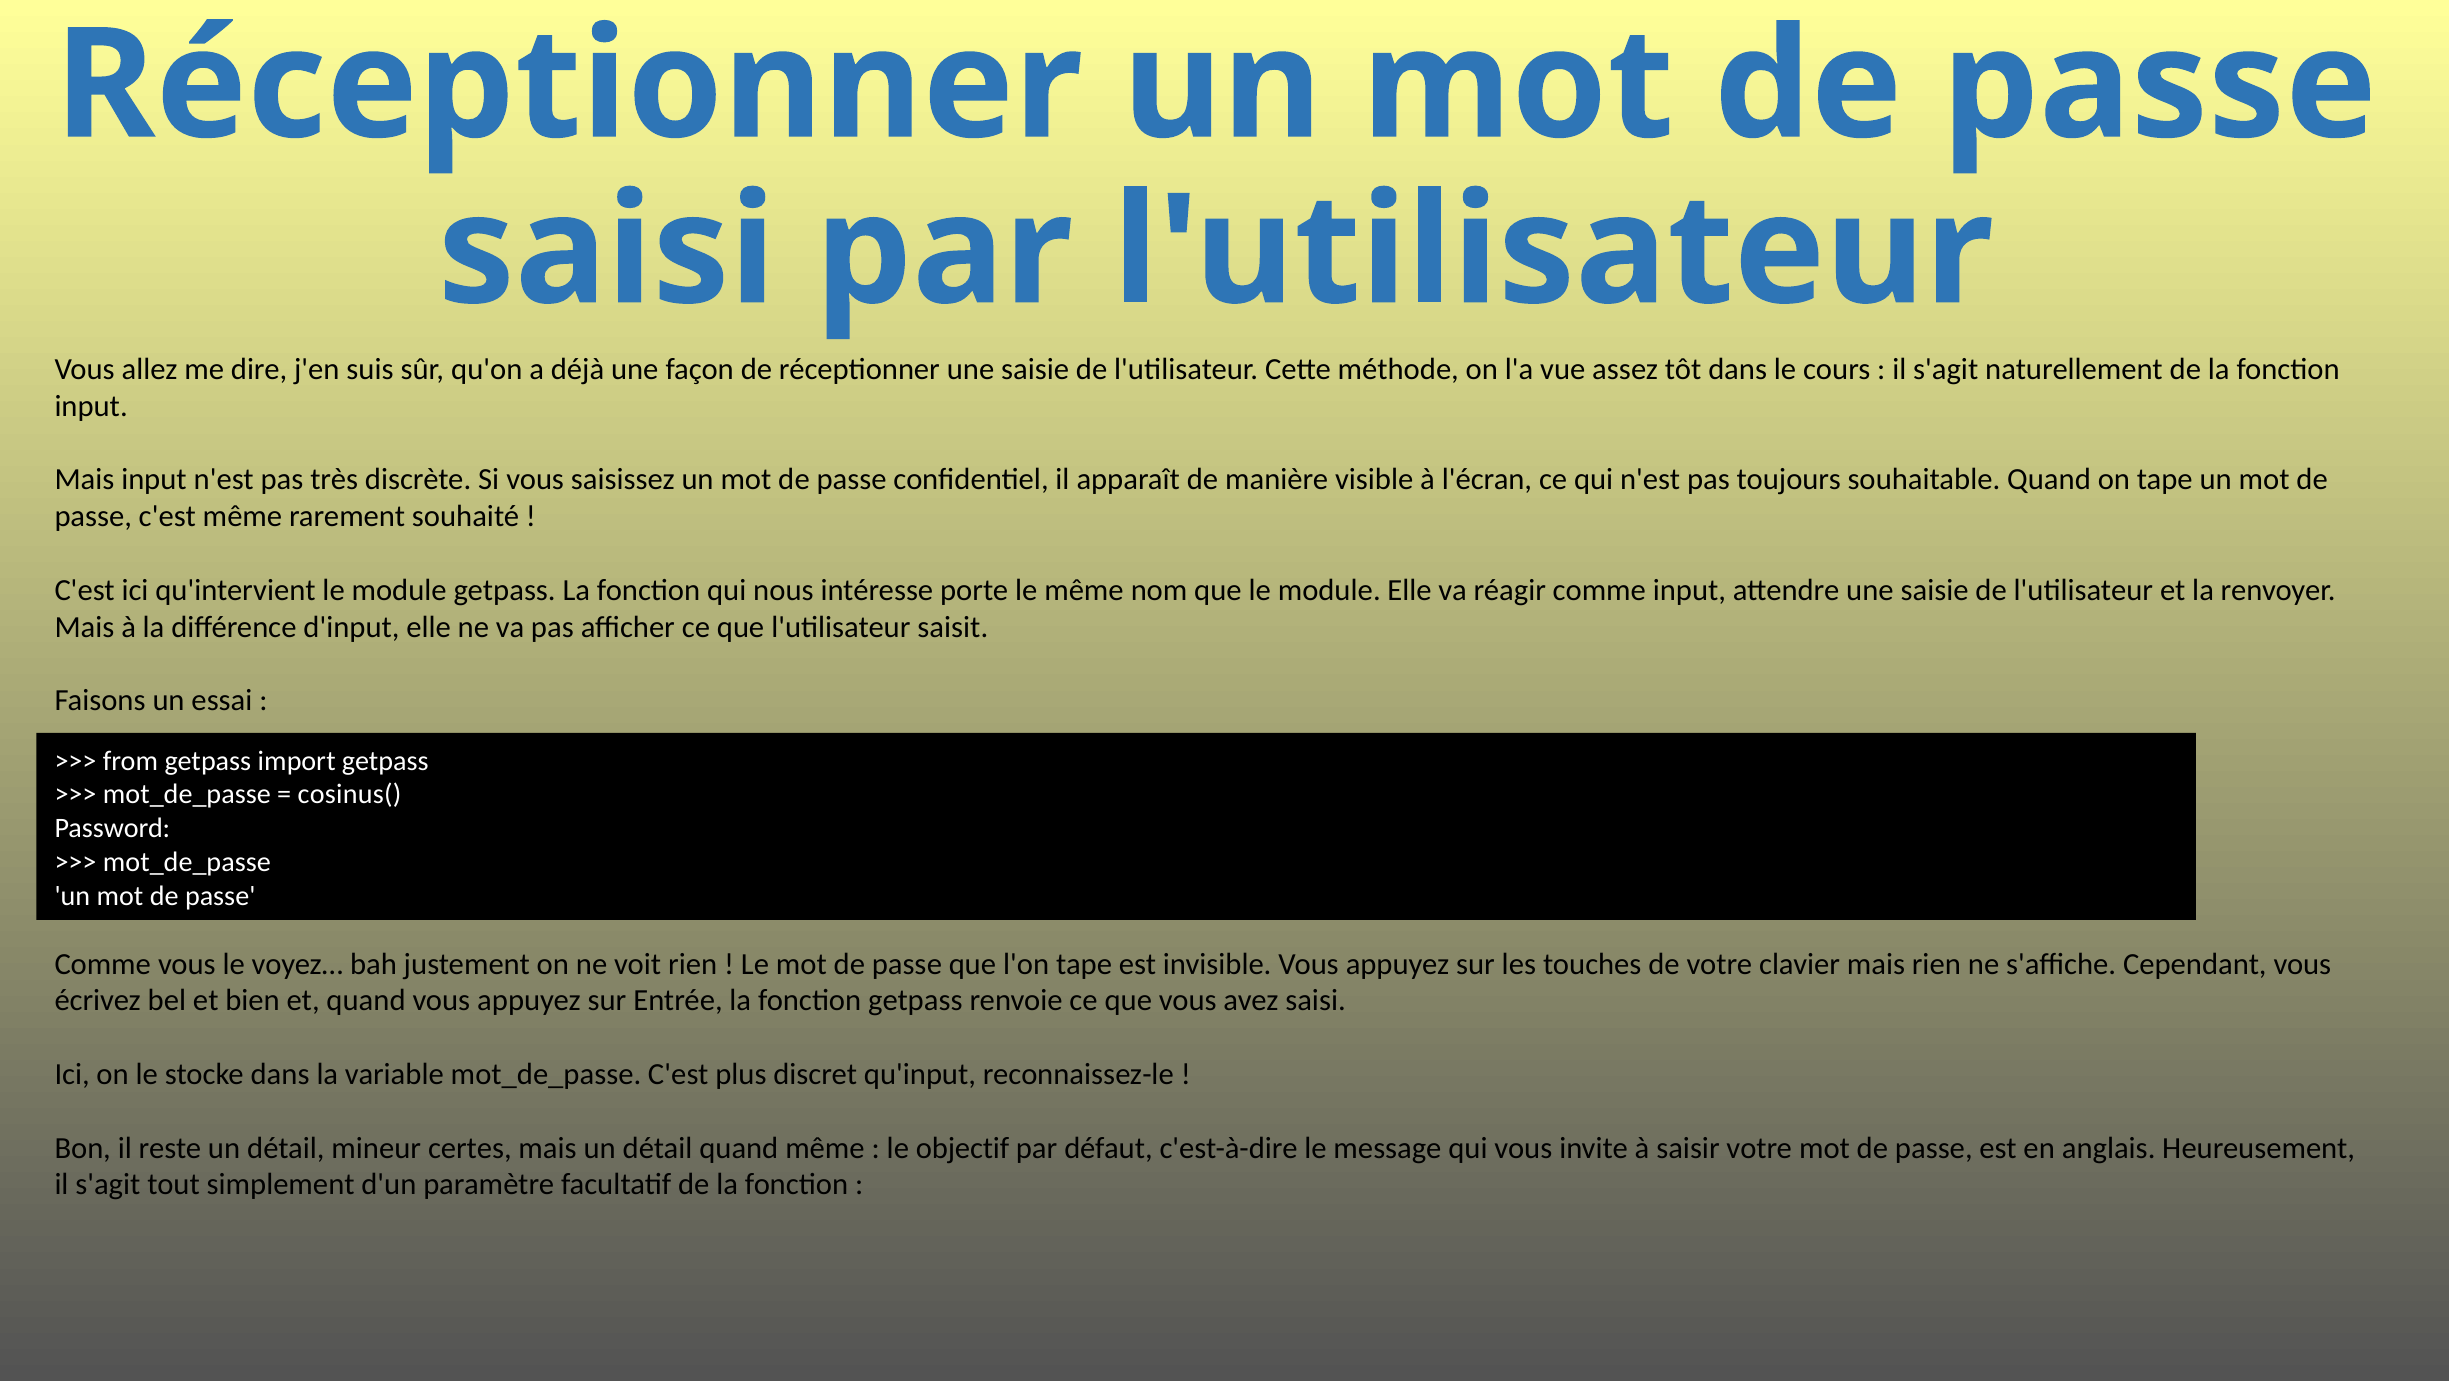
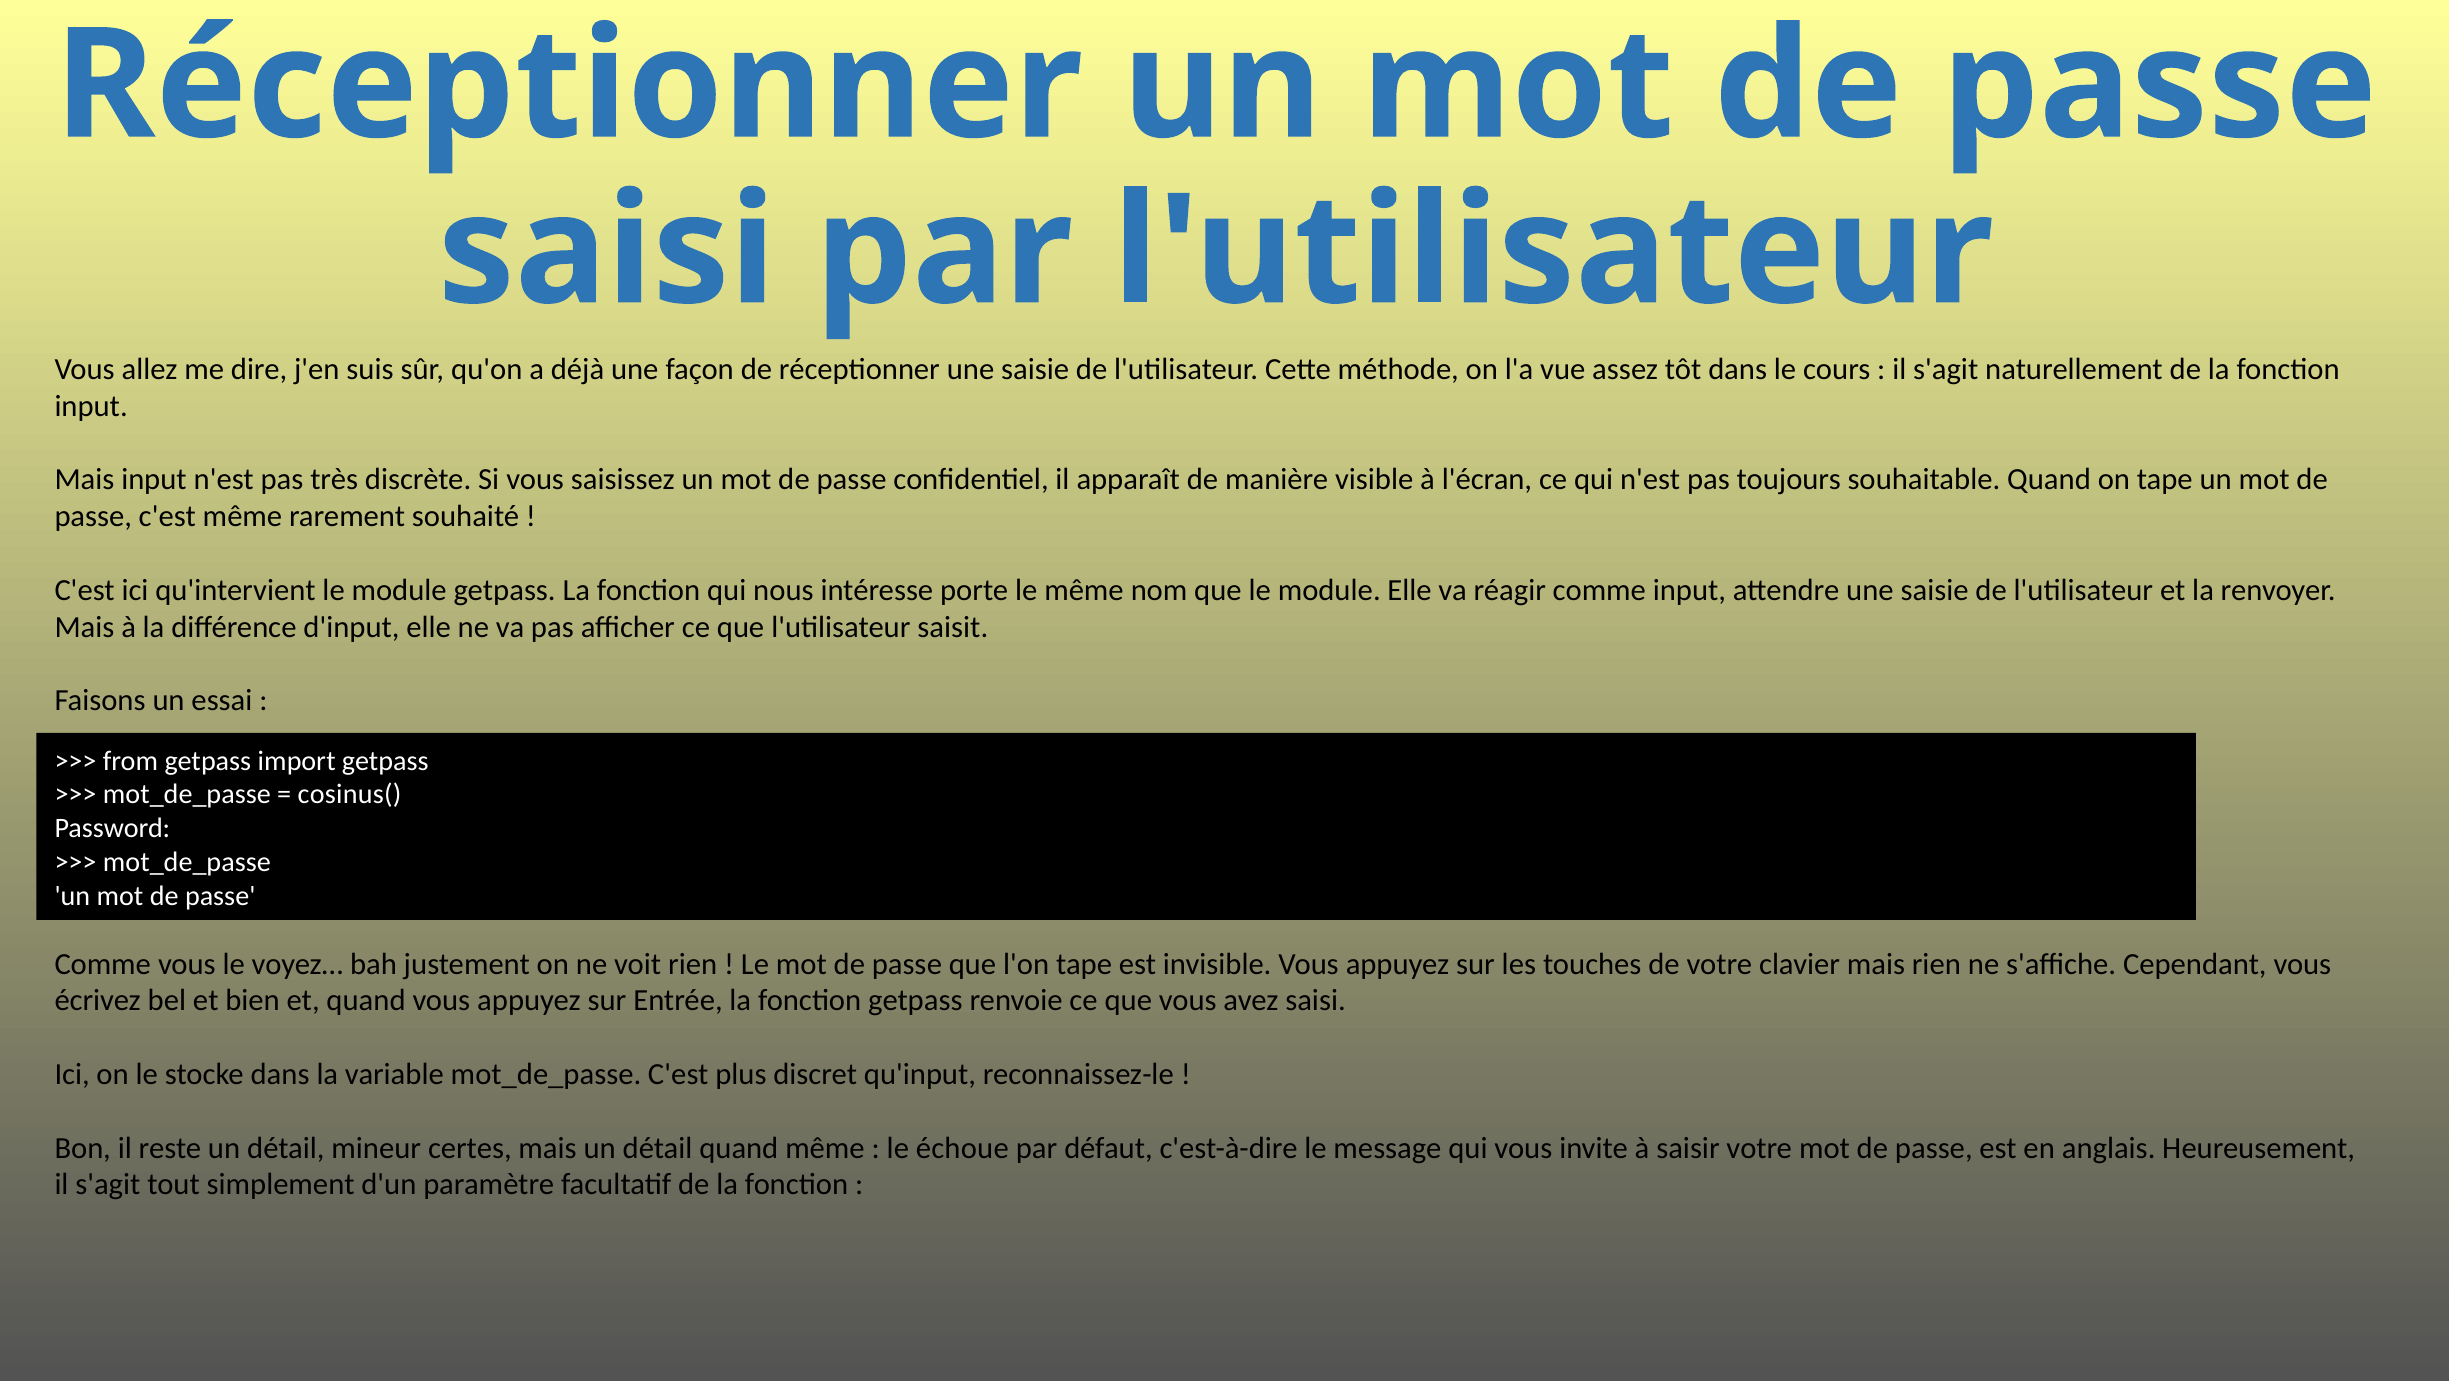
objectif: objectif -> échoue
